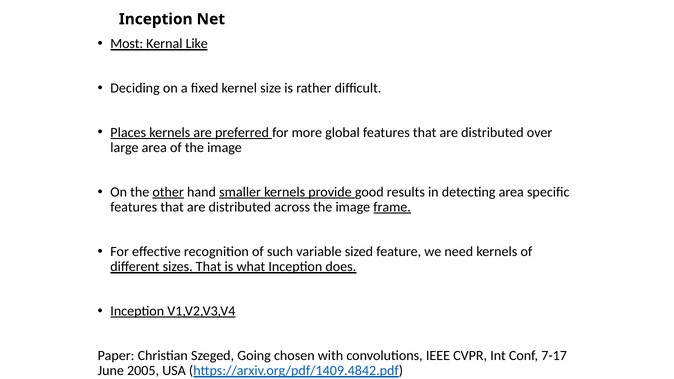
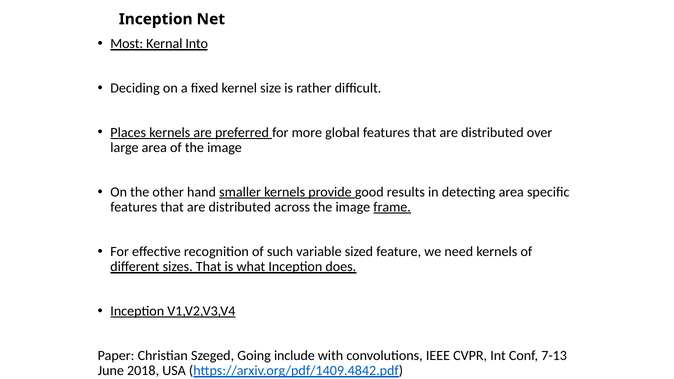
Like: Like -> Into
other underline: present -> none
chosen: chosen -> include
7-17: 7-17 -> 7-13
2005: 2005 -> 2018
